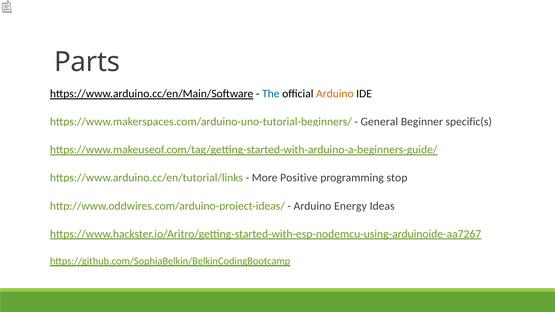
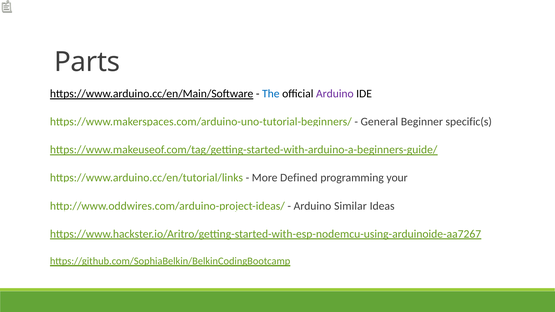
Arduino at (335, 94) colour: orange -> purple
Positive: Positive -> Defined
stop: stop -> your
Energy: Energy -> Similar
